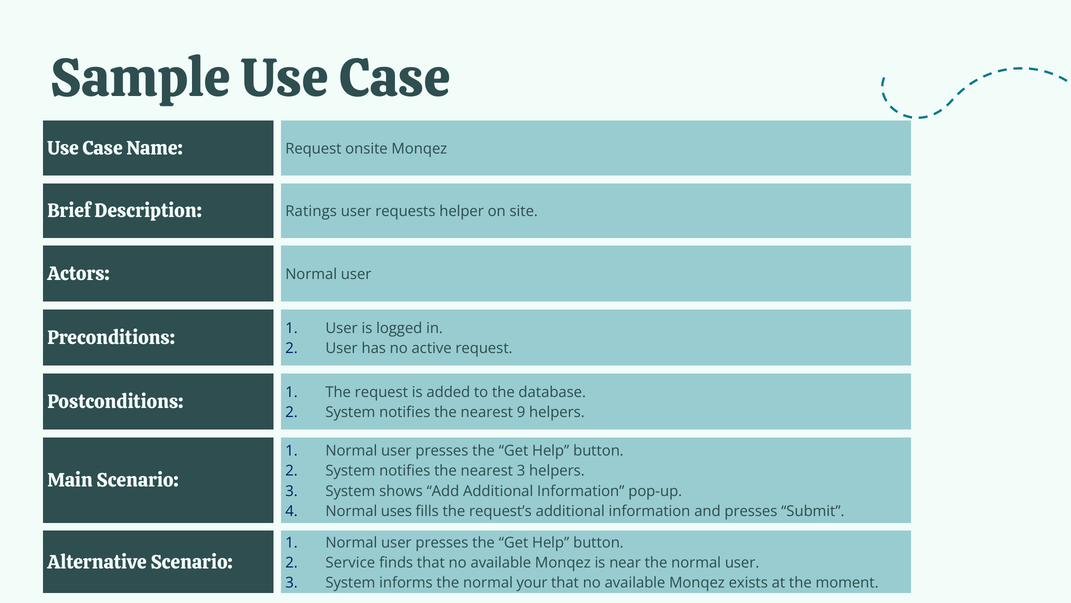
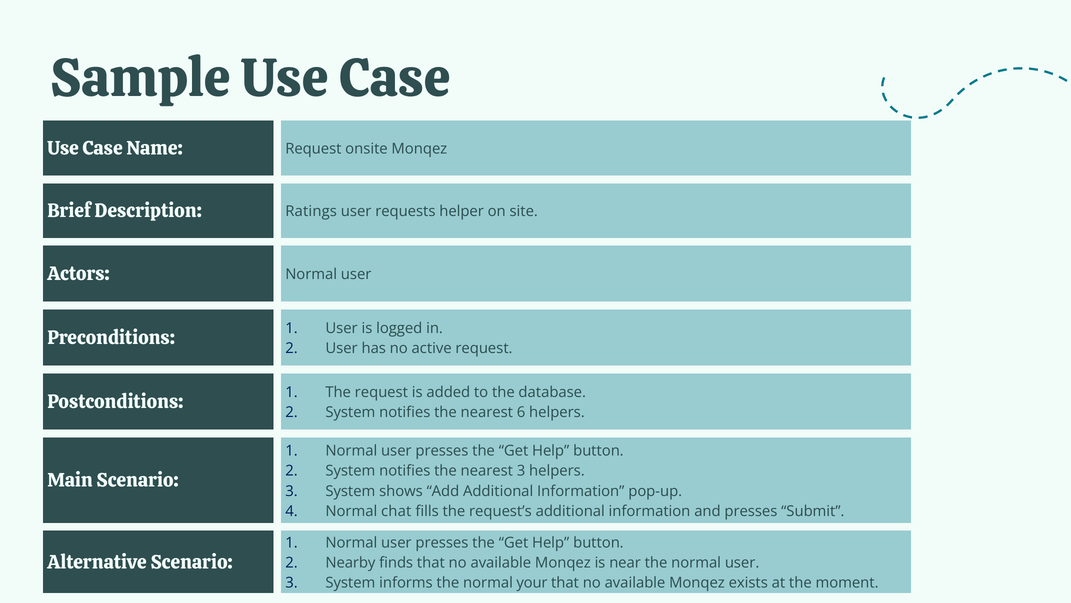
9: 9 -> 6
uses: uses -> chat
Service: Service -> Nearby
